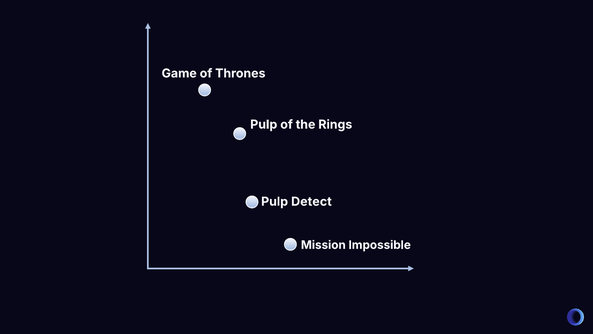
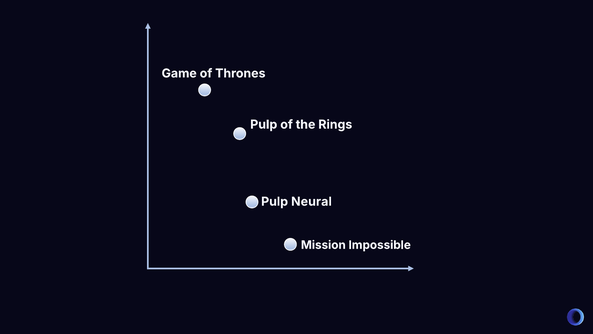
Detect: Detect -> Neural
